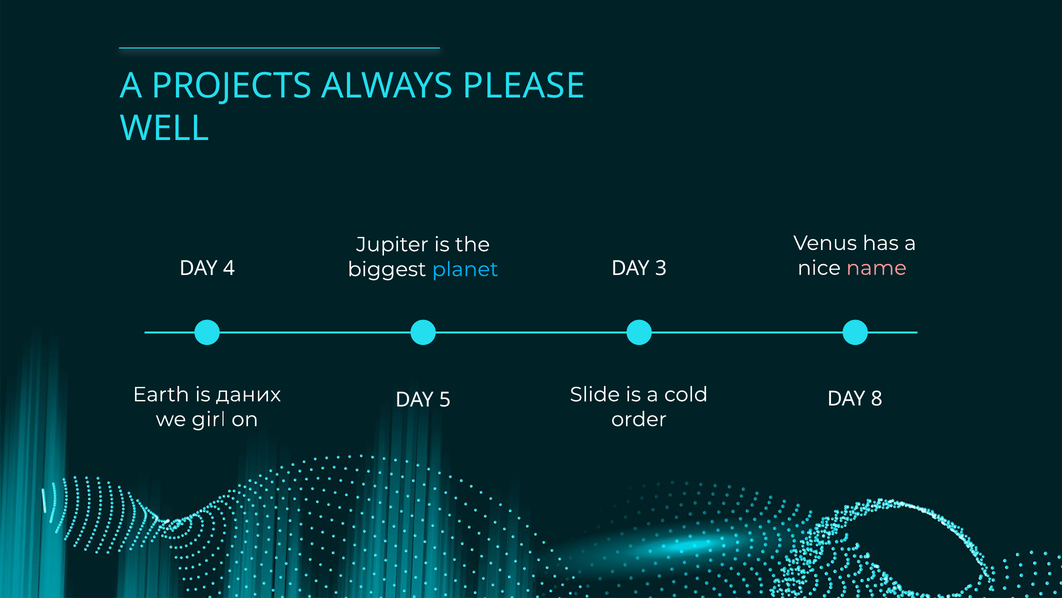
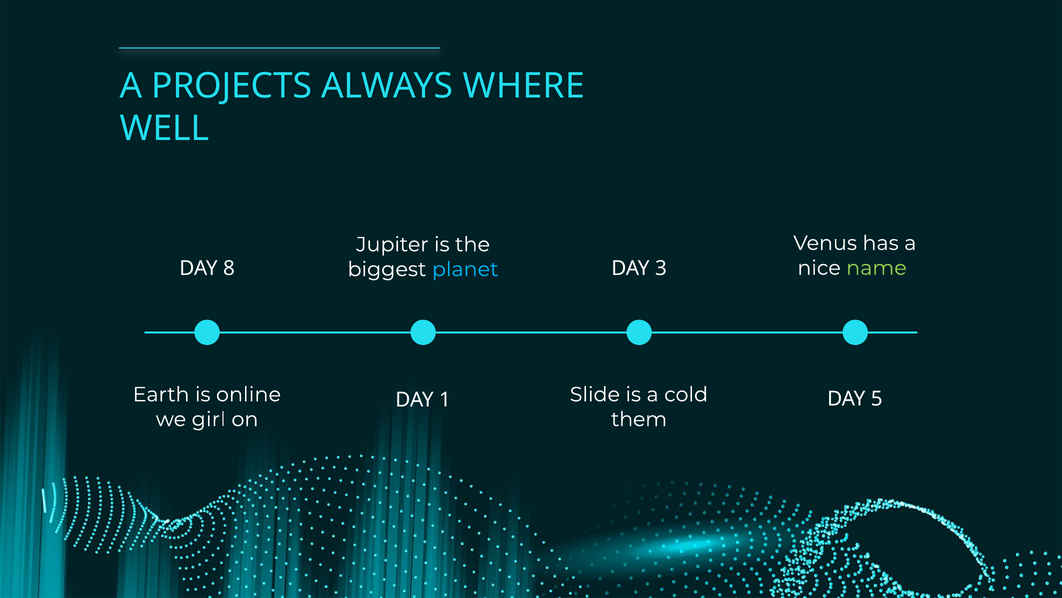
PLEASE: PLEASE -> WHERE
4: 4 -> 8
name colour: pink -> light green
даних: даних -> online
8: 8 -> 5
5: 5 -> 1
order: order -> them
